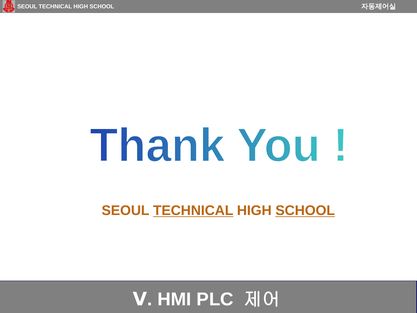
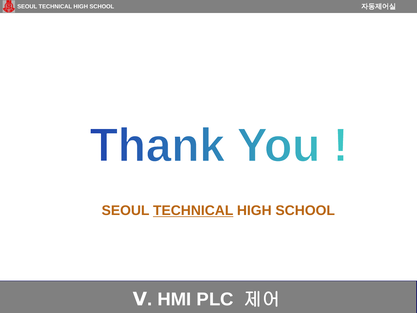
SCHOOL at (305, 210) underline: present -> none
